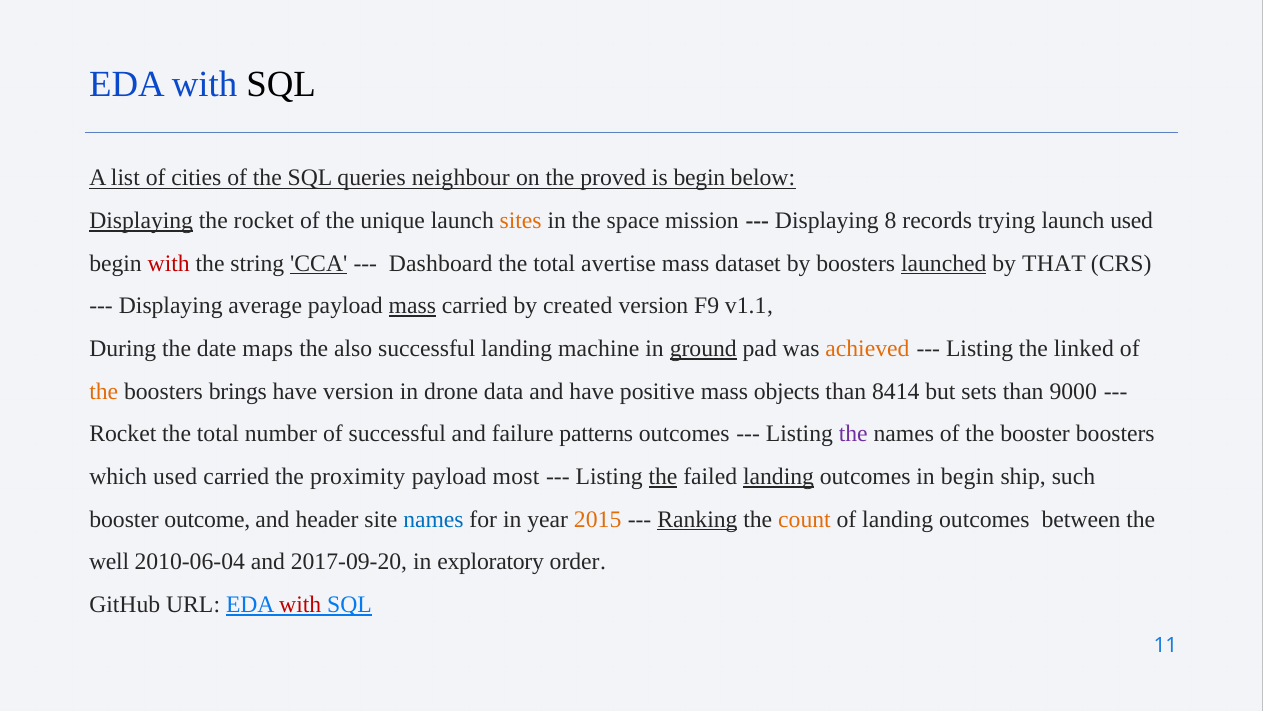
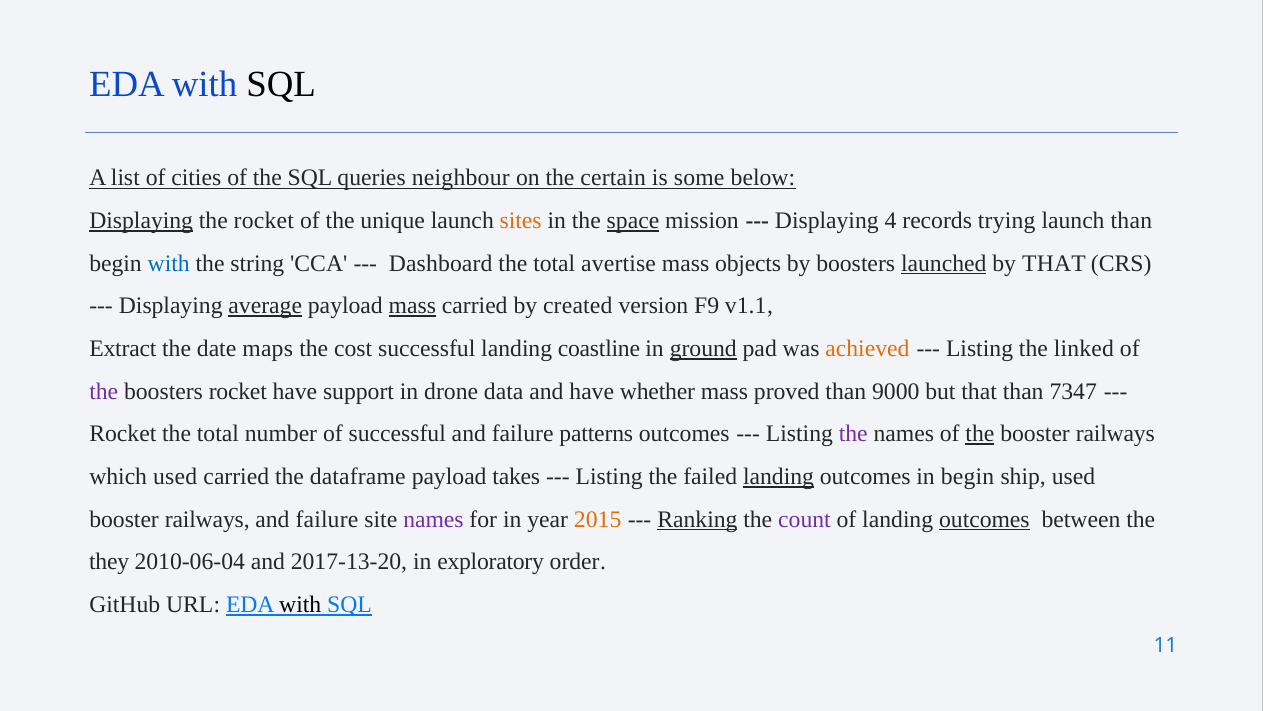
proved: proved -> certain
is begin: begin -> some
space underline: none -> present
8: 8 -> 4
launch used: used -> than
with at (169, 263) colour: red -> blue
CCA underline: present -> none
dataset: dataset -> objects
average underline: none -> present
During: During -> Extract
also: also -> cost
machine: machine -> coastline
the at (104, 391) colour: orange -> purple
boosters brings: brings -> rocket
have version: version -> support
positive: positive -> whether
objects: objects -> proved
8414: 8414 -> 9000
but sets: sets -> that
9000: 9000 -> 7347
the at (980, 434) underline: none -> present
boosters at (1115, 434): boosters -> railways
proximity: proximity -> dataframe
most: most -> takes
the at (663, 476) underline: present -> none
ship such: such -> used
outcome at (207, 519): outcome -> railways
header at (327, 519): header -> failure
names at (433, 519) colour: blue -> purple
count colour: orange -> purple
outcomes at (984, 519) underline: none -> present
well: well -> they
2017-09-20: 2017-09-20 -> 2017-13-20
with at (300, 604) colour: red -> black
